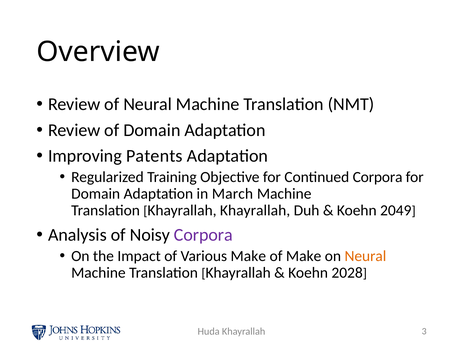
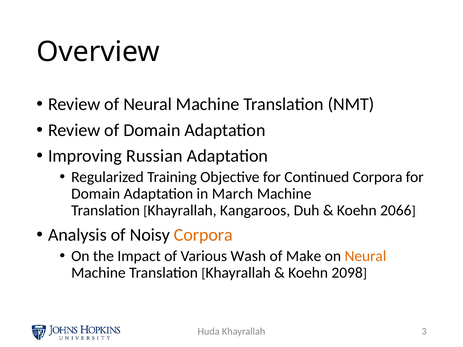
Patents: Patents -> Russian
Khayrallah Khayrallah: Khayrallah -> Kangaroos
2049: 2049 -> 2066
Corpora at (203, 235) colour: purple -> orange
Various Make: Make -> Wash
2028: 2028 -> 2098
